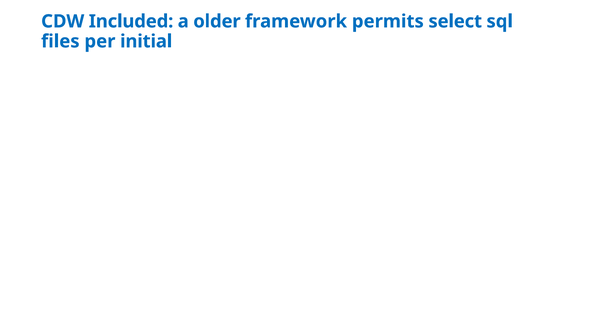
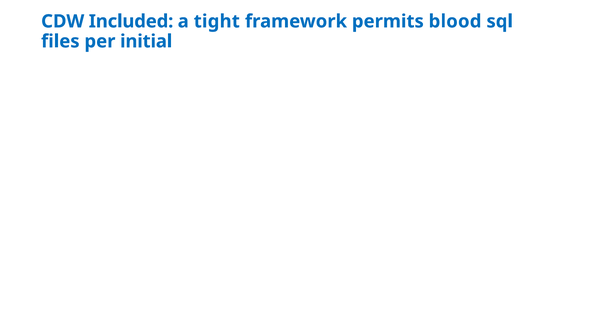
older: older -> tight
select: select -> blood
